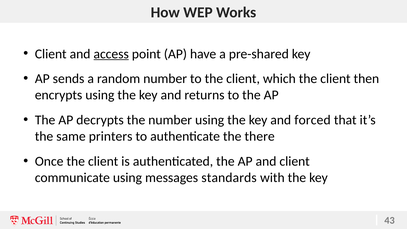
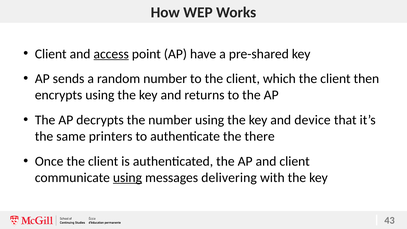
forced: forced -> device
using at (127, 178) underline: none -> present
standards: standards -> delivering
